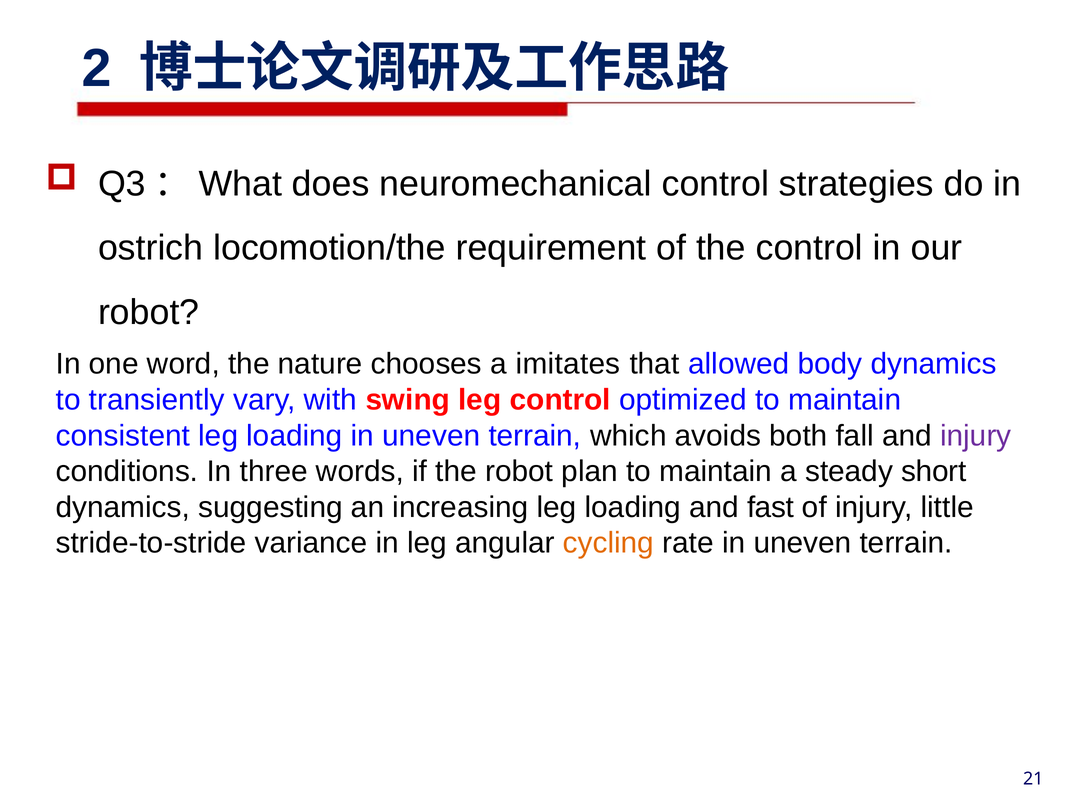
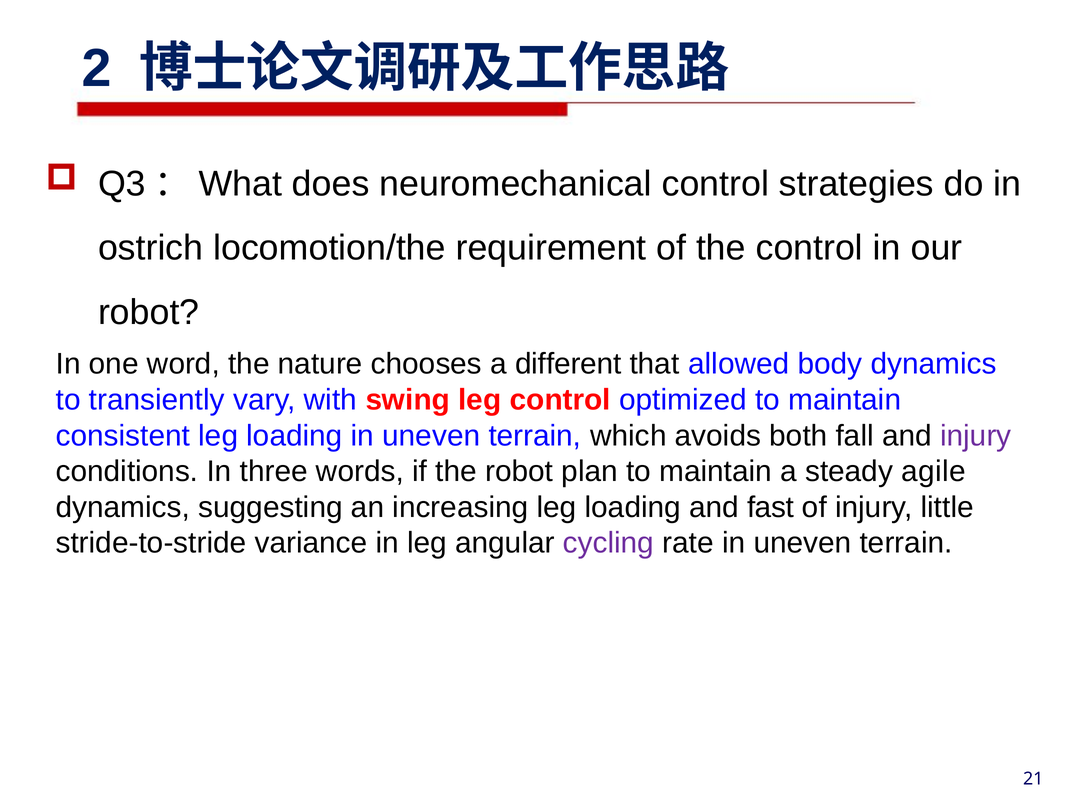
imitates: imitates -> different
short: short -> agile
cycling colour: orange -> purple
